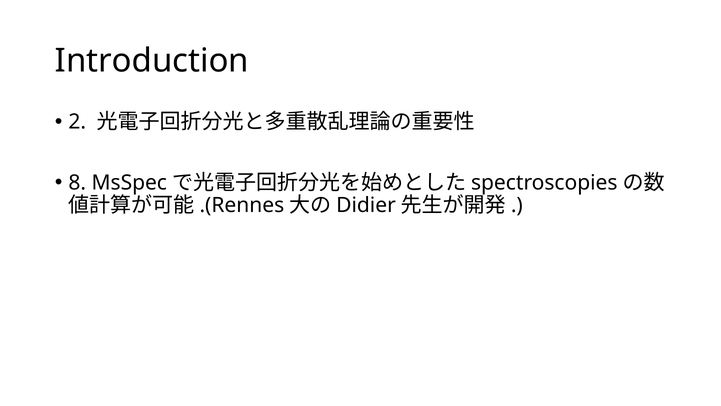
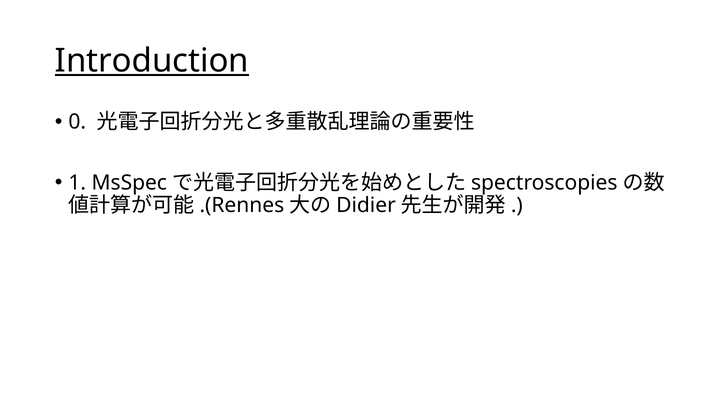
Introduction underline: none -> present
2: 2 -> 0
8: 8 -> 1
